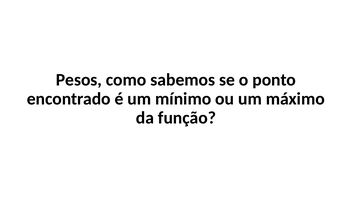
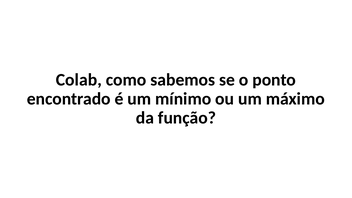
Pesos: Pesos -> Colab
